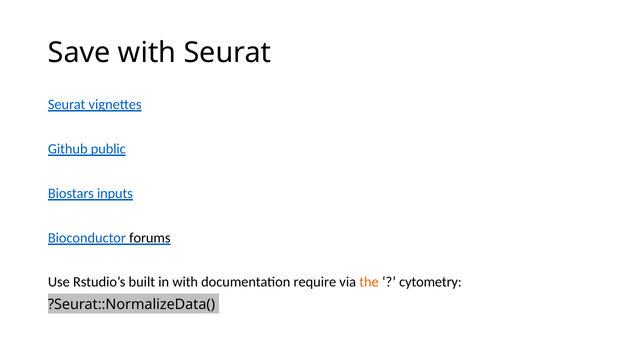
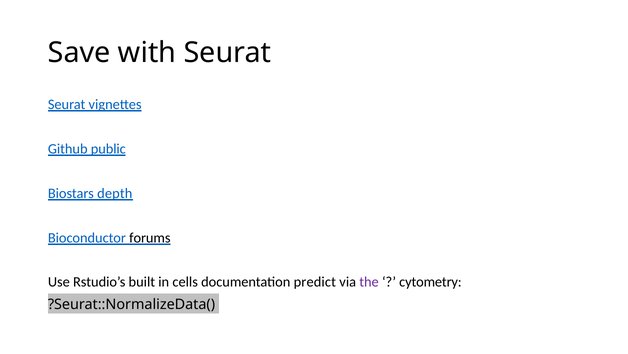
inputs: inputs -> depth
in with: with -> cells
require: require -> predict
the colour: orange -> purple
